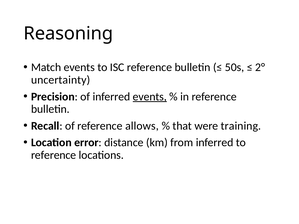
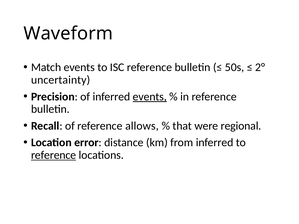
Reasoning: Reasoning -> Waveform
training: training -> regional
reference at (54, 155) underline: none -> present
